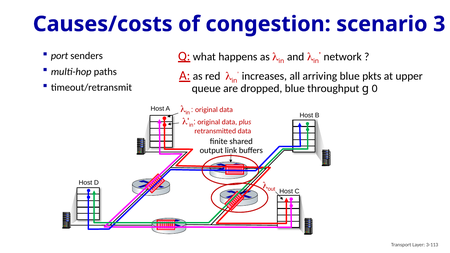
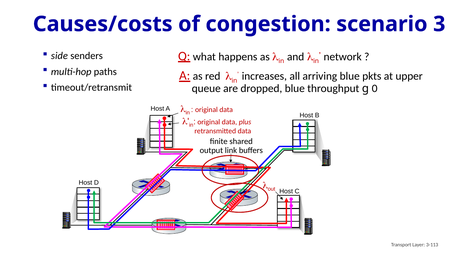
port: port -> side
